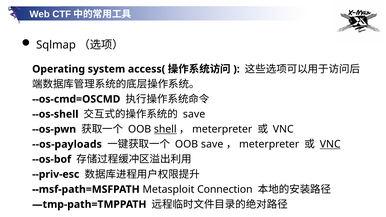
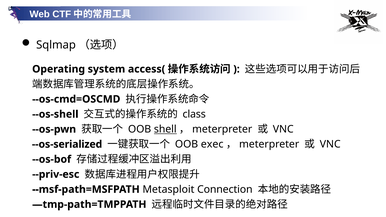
save at (194, 114): save -> class
--os-payloads: --os-payloads -> --os-serialized
OOB save: save -> exec
VNC at (330, 144) underline: present -> none
